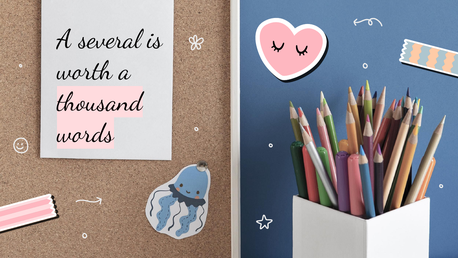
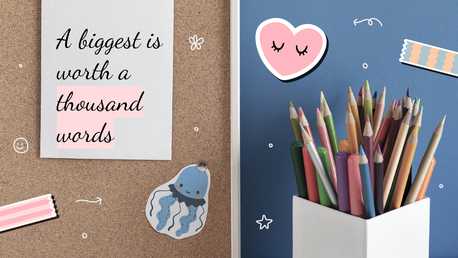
several: several -> biggest
